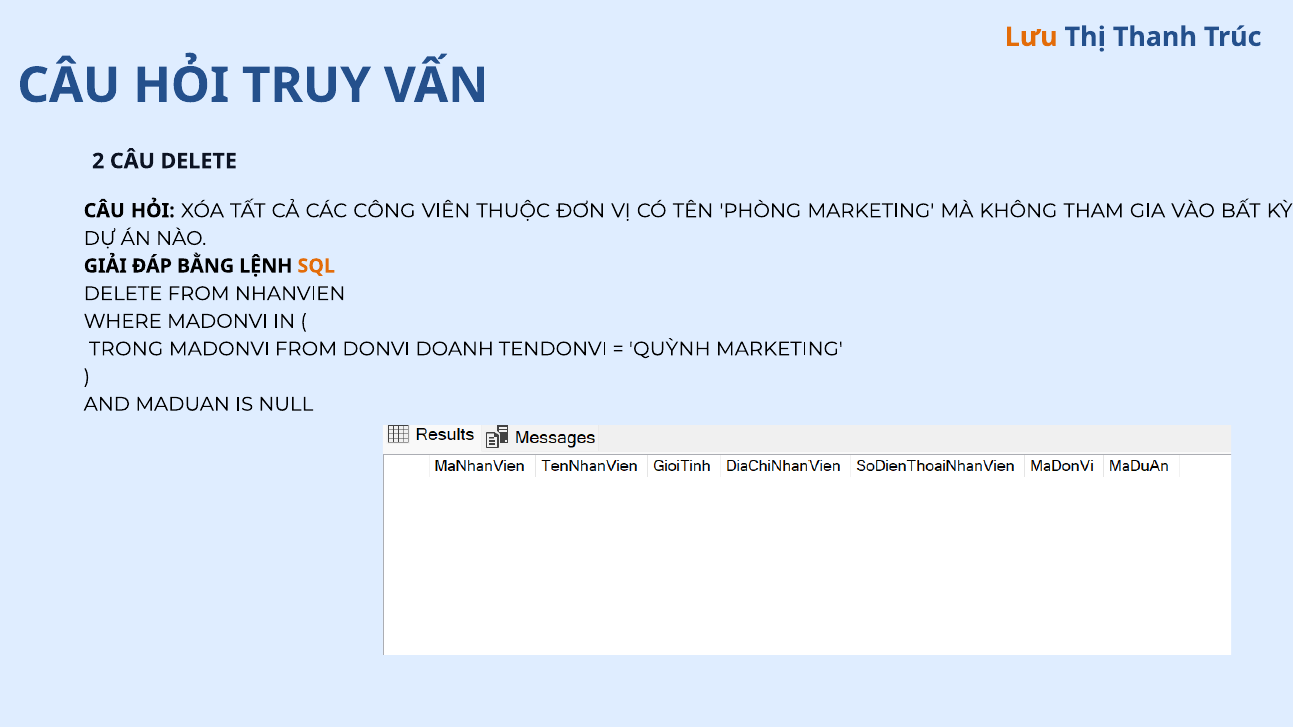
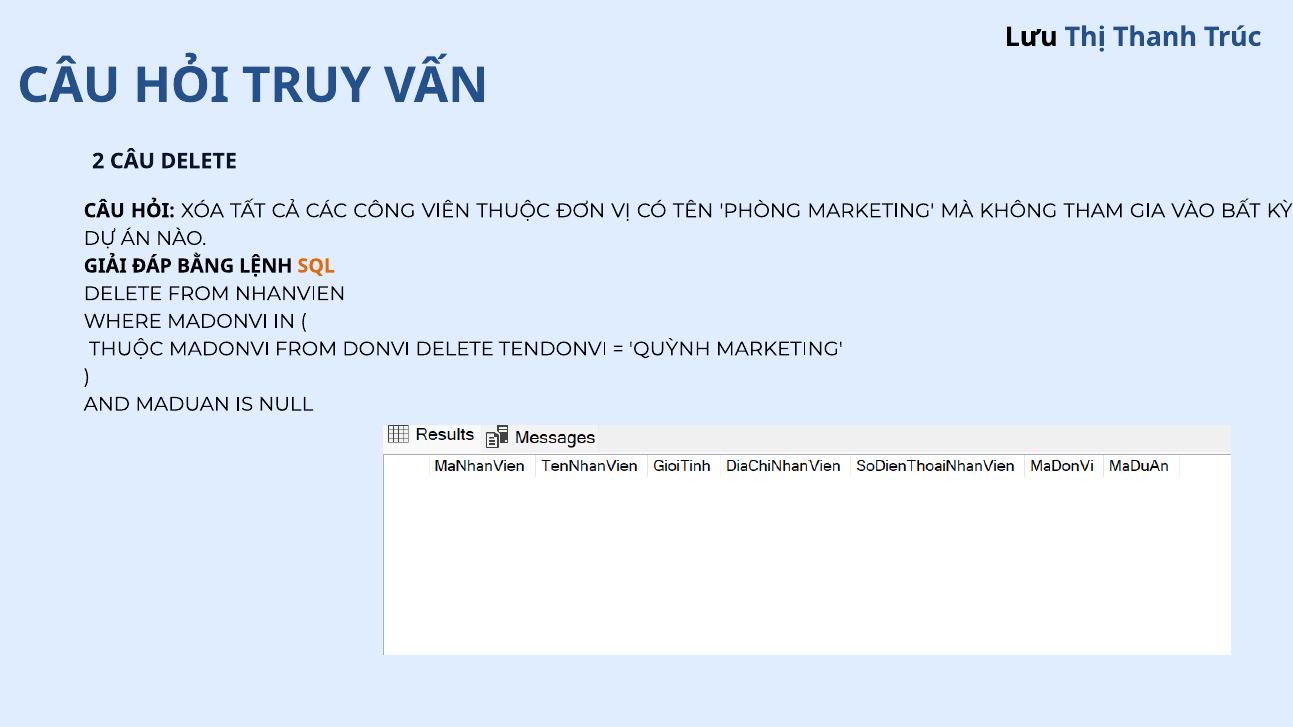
Lưu colour: orange -> black
TRONG at (126, 349): TRONG -> THUỘC
DONVI DOANH: DOANH -> DELETE
